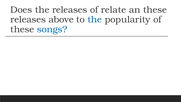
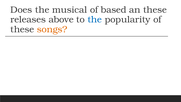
the releases: releases -> musical
relate: relate -> based
songs colour: blue -> orange
